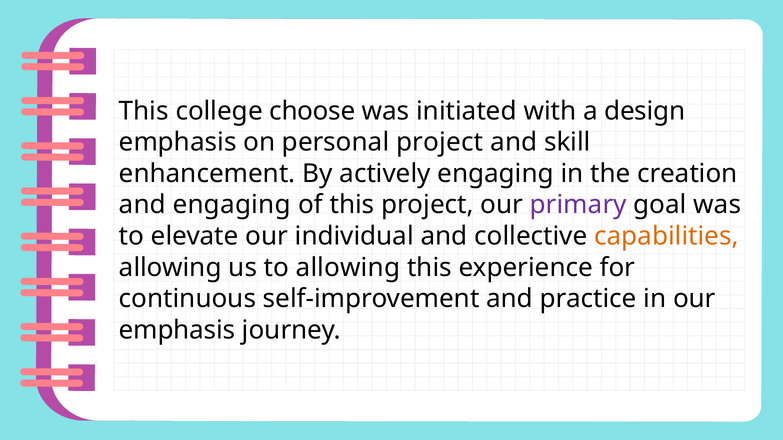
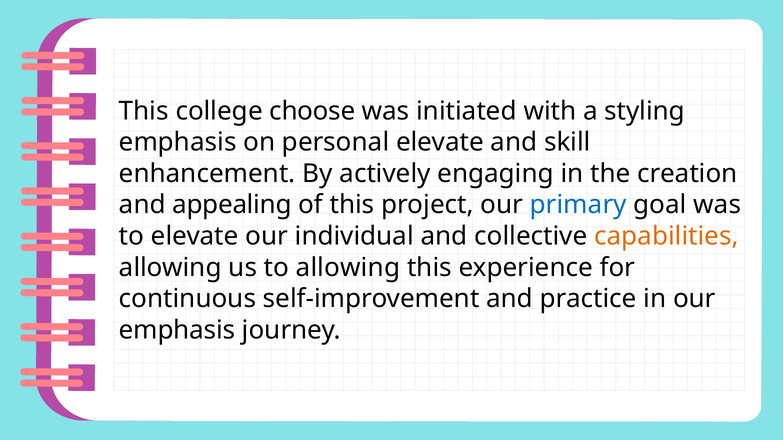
design: design -> styling
personal project: project -> elevate
and engaging: engaging -> appealing
primary colour: purple -> blue
